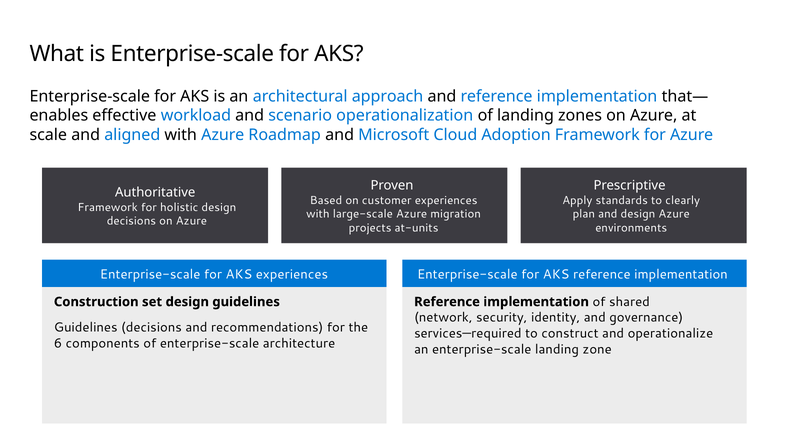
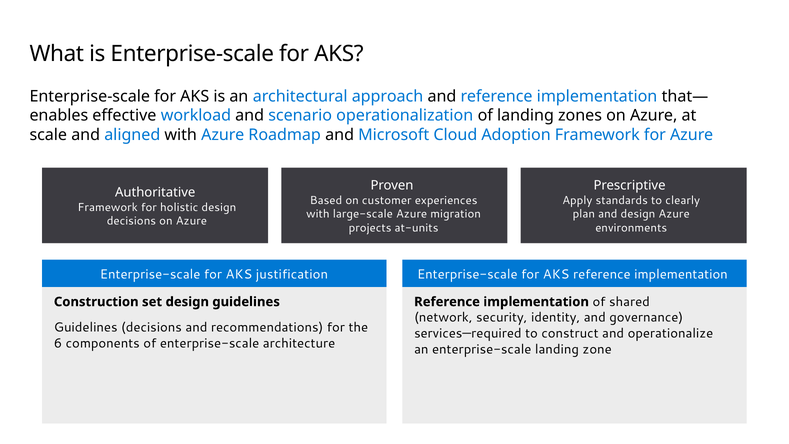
AKS experiences: experiences -> justification
